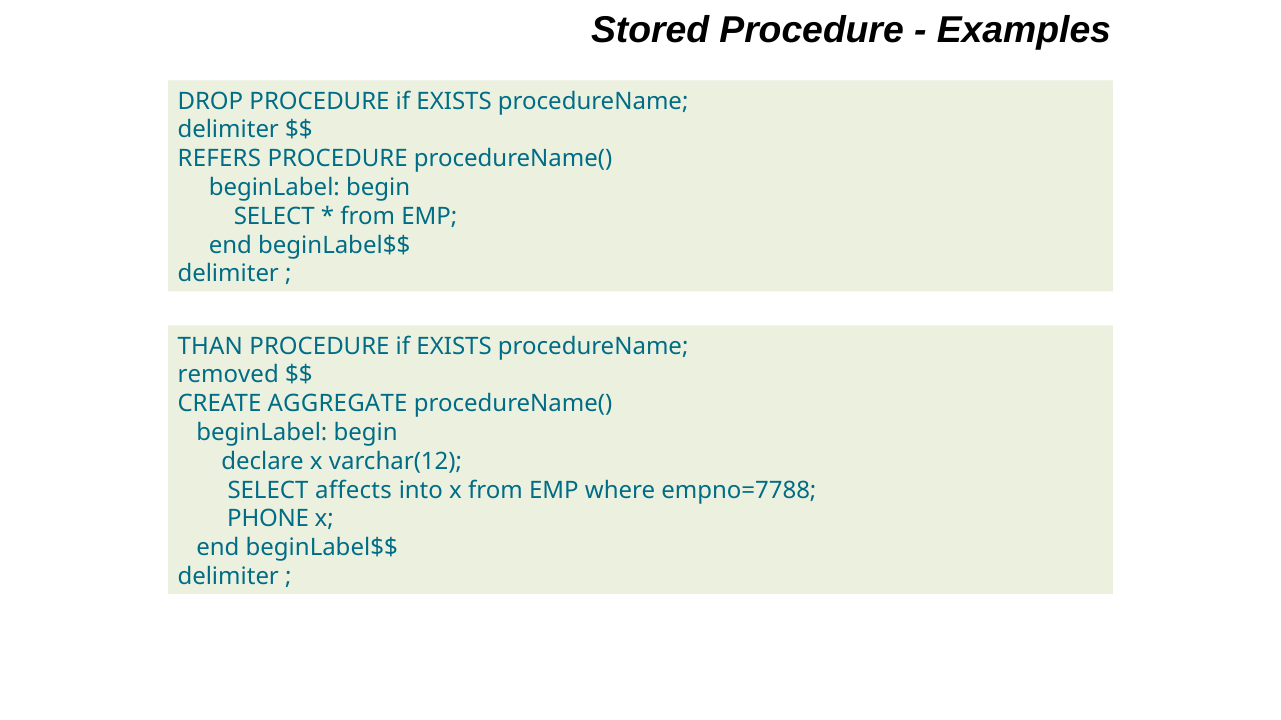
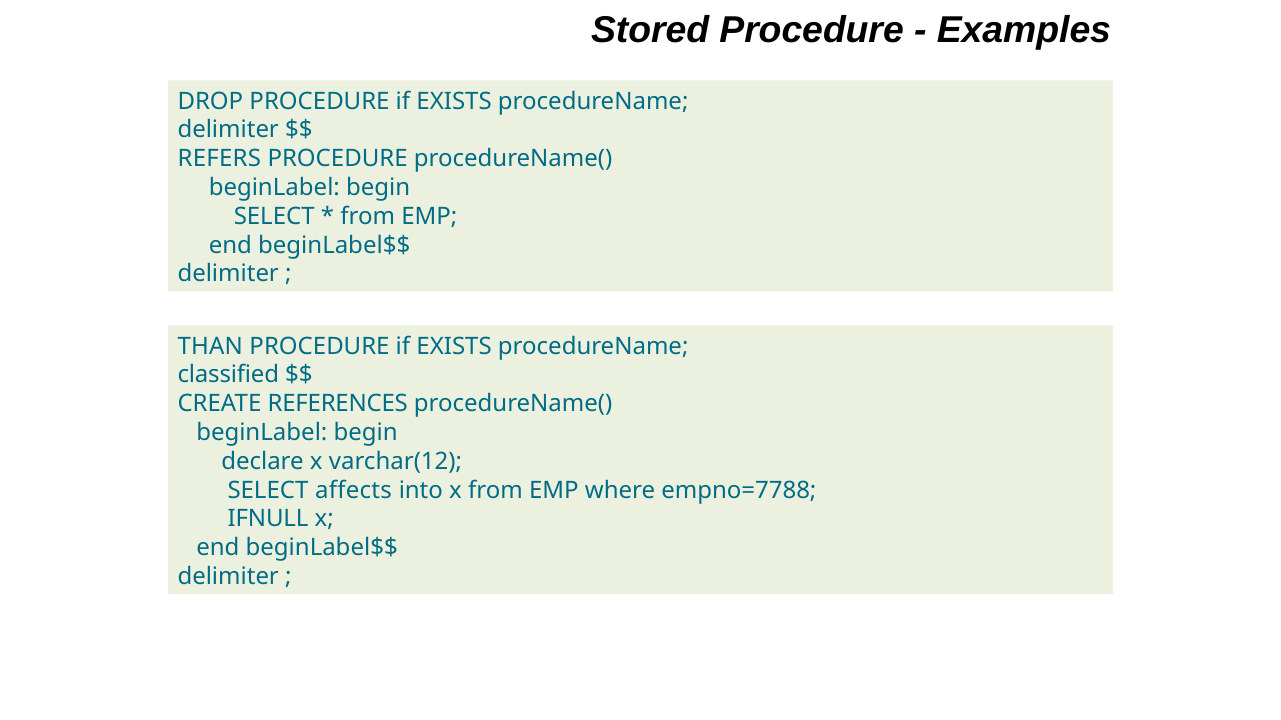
removed: removed -> classified
AGGREGATE: AGGREGATE -> REFERENCES
PHONE: PHONE -> IFNULL
